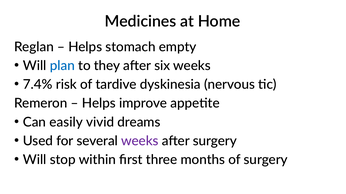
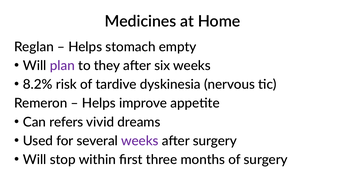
plan colour: blue -> purple
7.4%: 7.4% -> 8.2%
easily: easily -> refers
